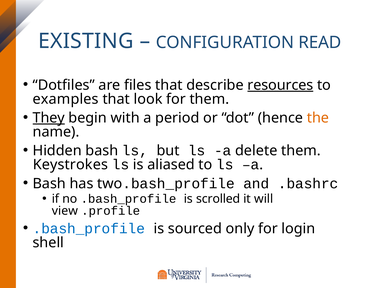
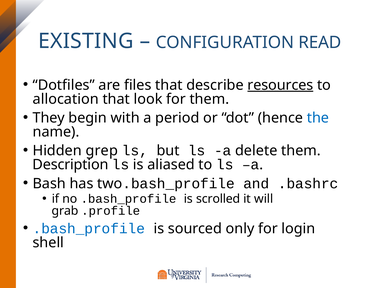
examples: examples -> allocation
They underline: present -> none
the colour: orange -> blue
Hidden bash: bash -> grep
Keystrokes: Keystrokes -> Description
view: view -> grab
